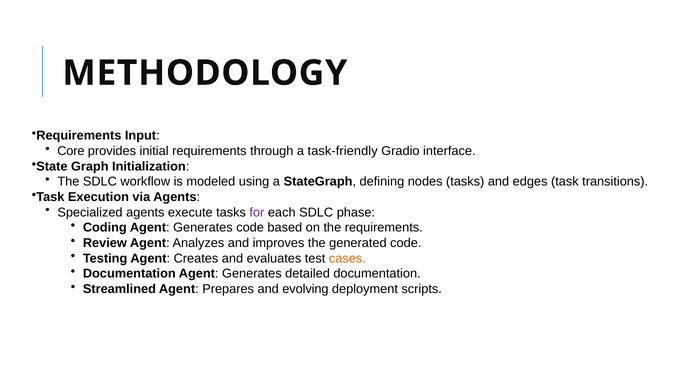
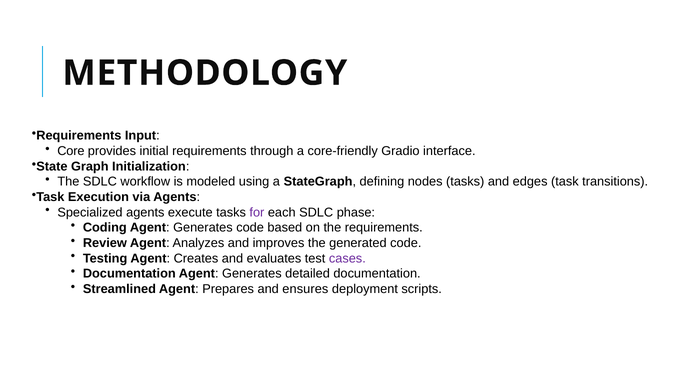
task-friendly: task-friendly -> core-friendly
cases colour: orange -> purple
evolving: evolving -> ensures
